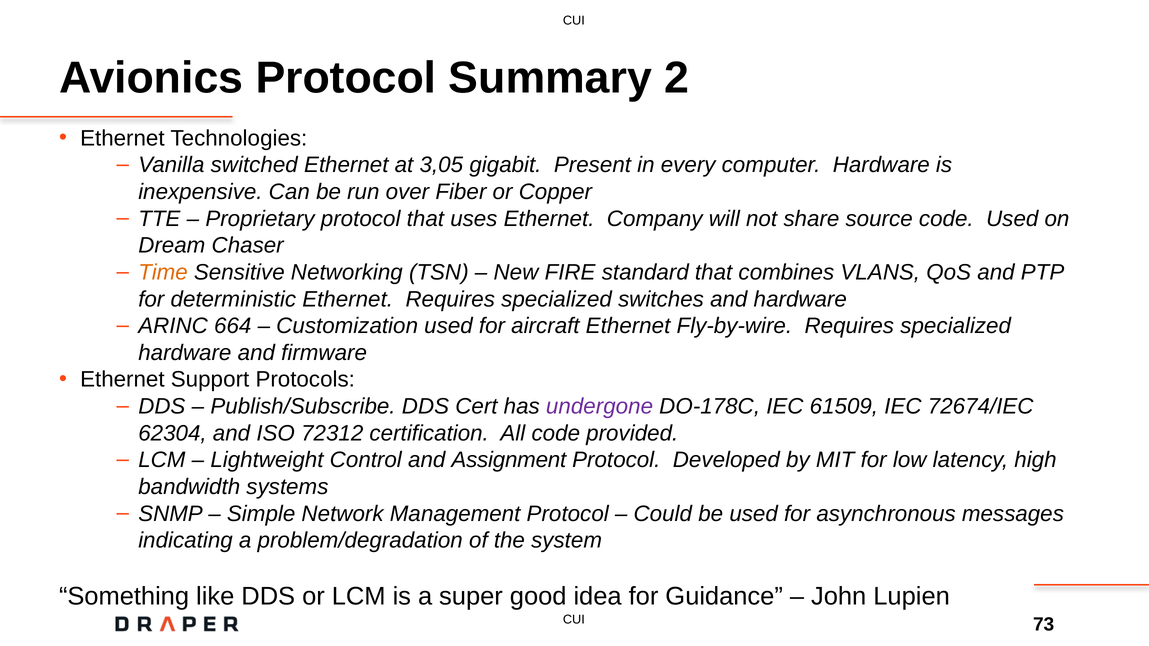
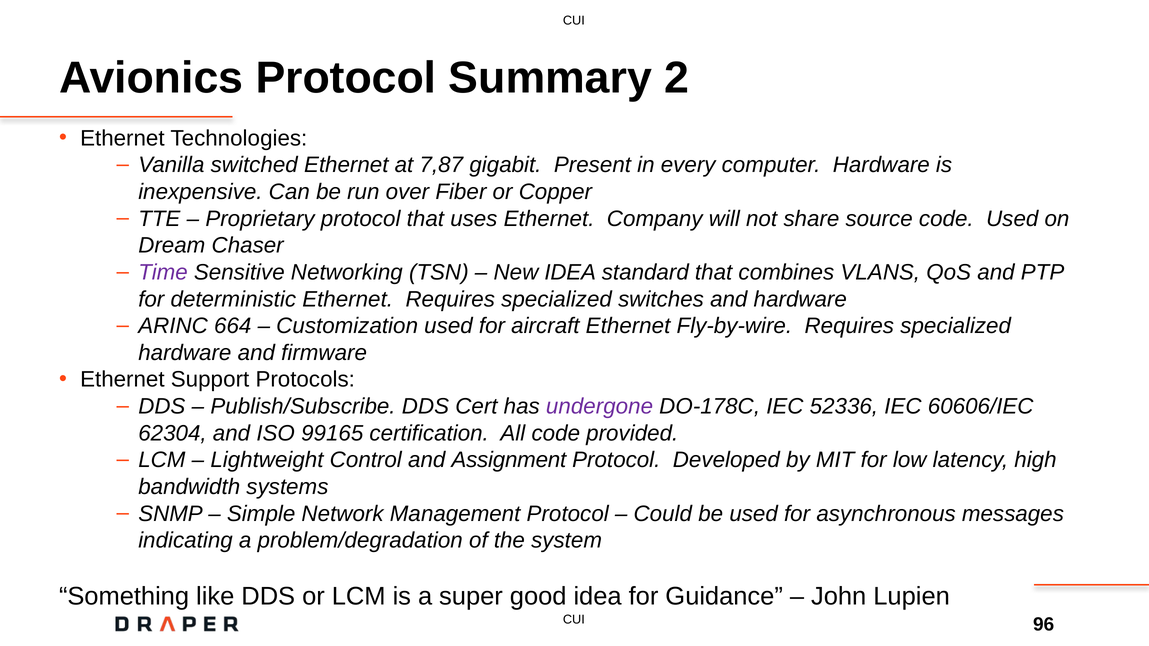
3,05: 3,05 -> 7,87
Time colour: orange -> purple
New FIRE: FIRE -> IDEA
61509: 61509 -> 52336
72674/IEC: 72674/IEC -> 60606/IEC
72312: 72312 -> 99165
73: 73 -> 96
